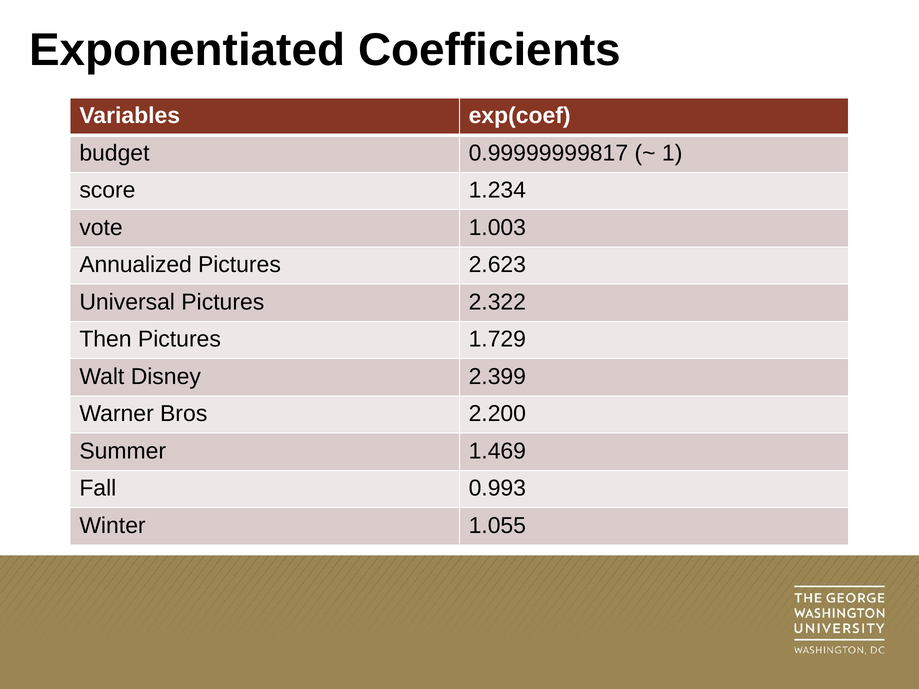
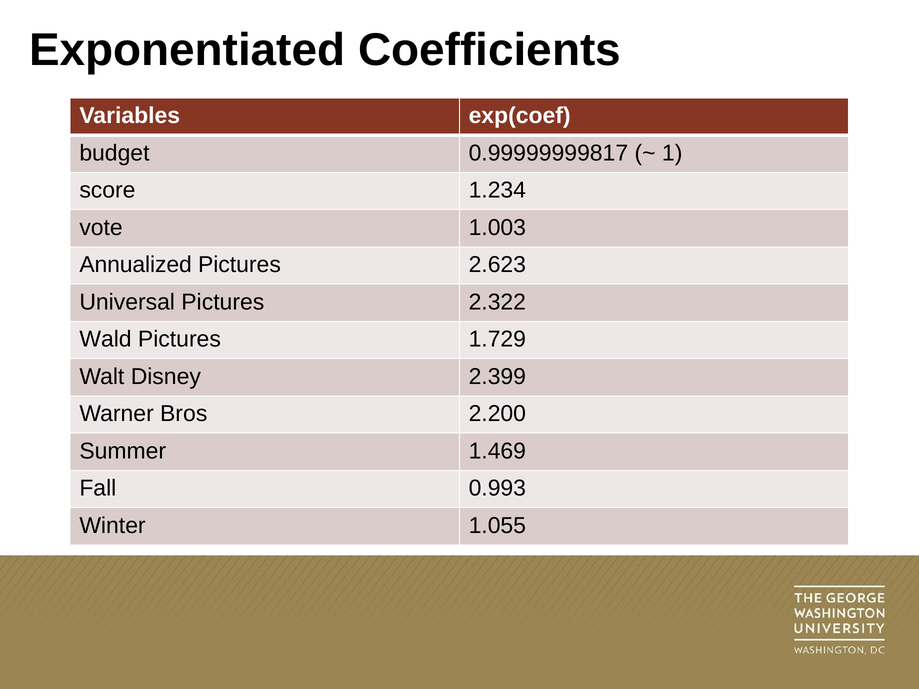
Then: Then -> Wald
